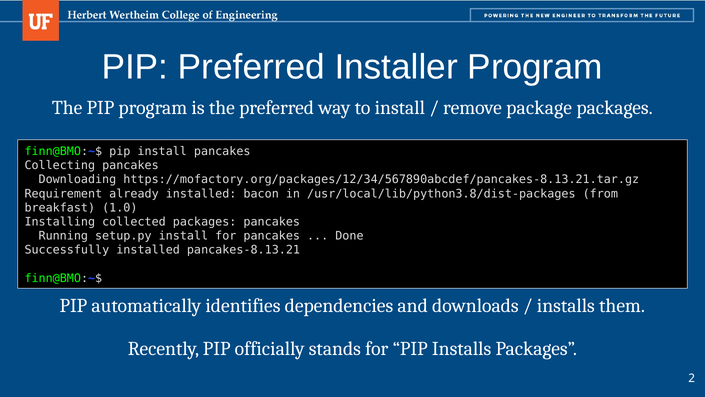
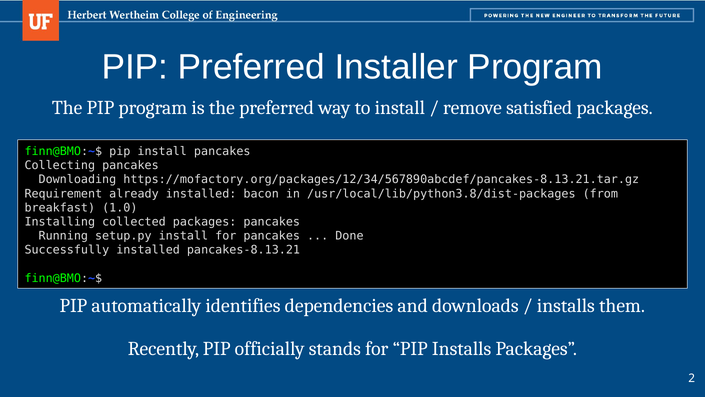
package: package -> satisfied
